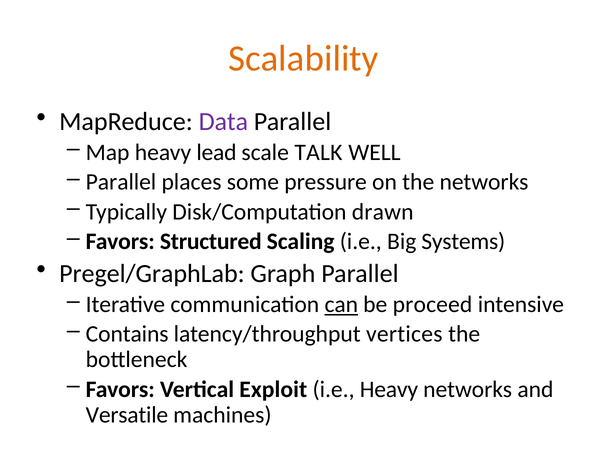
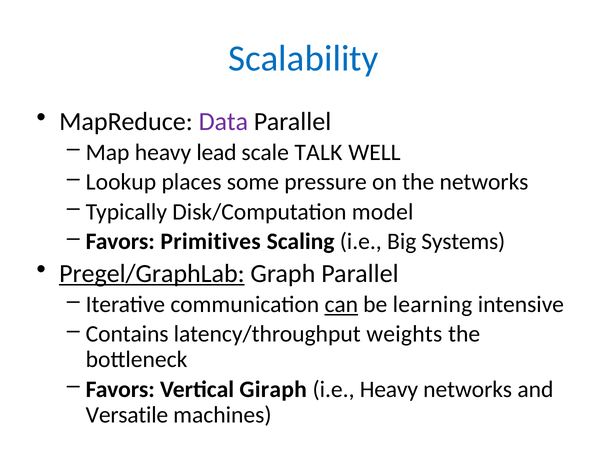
Scalability colour: orange -> blue
Parallel at (121, 182): Parallel -> Lookup
drawn: drawn -> model
Structured: Structured -> Primitives
Pregel/GraphLab underline: none -> present
proceed: proceed -> learning
vertices: vertices -> weights
Exploit: Exploit -> Giraph
